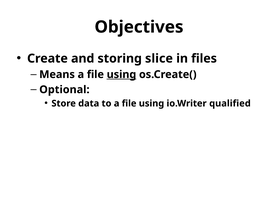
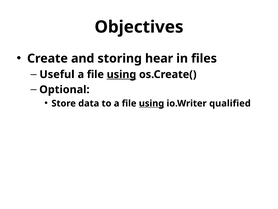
slice: slice -> hear
Means: Means -> Useful
using at (151, 103) underline: none -> present
